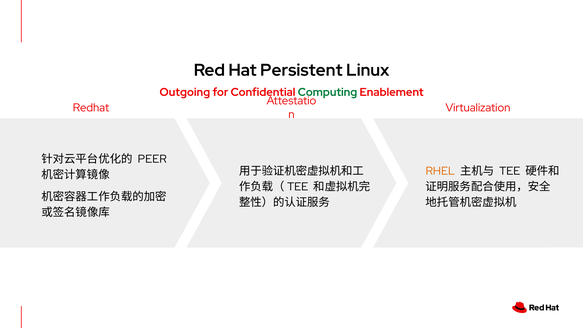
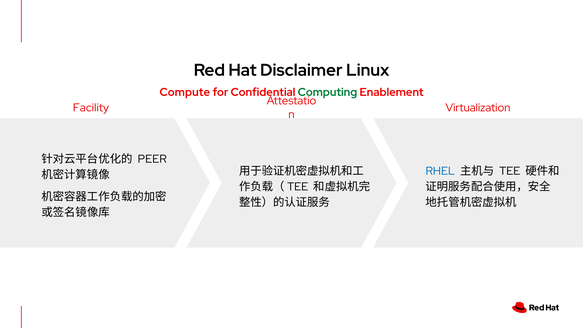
Persistent: Persistent -> Disclaimer
Outgoing: Outgoing -> Compute
Redhat: Redhat -> Facility
RHEL colour: orange -> blue
